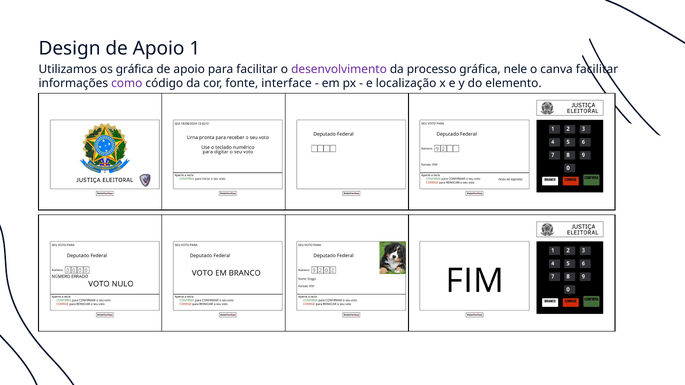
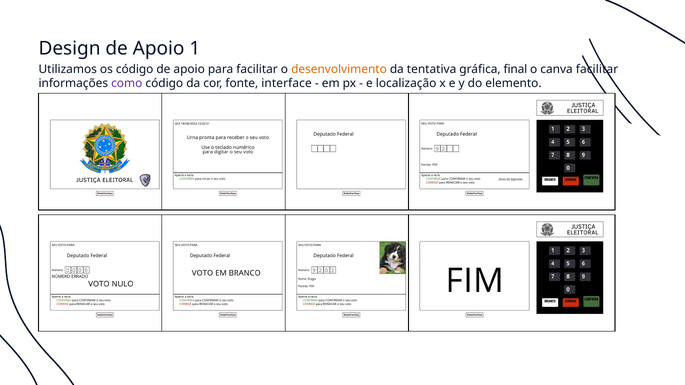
os gráfica: gráfica -> código
desenvolvimento colour: purple -> orange
processo: processo -> tentativa
nele: nele -> final
